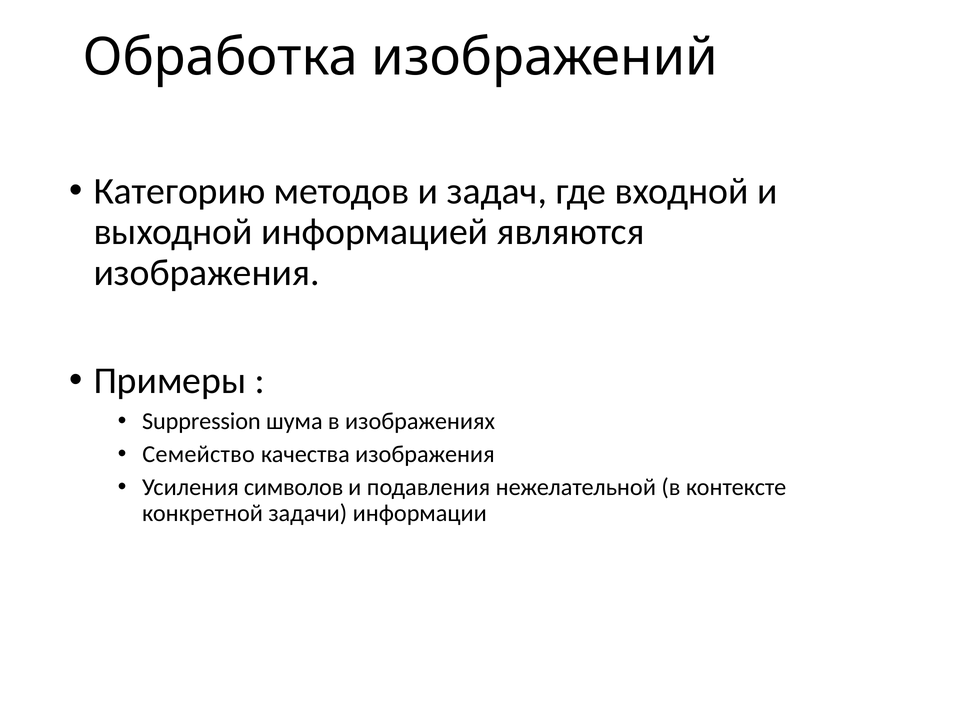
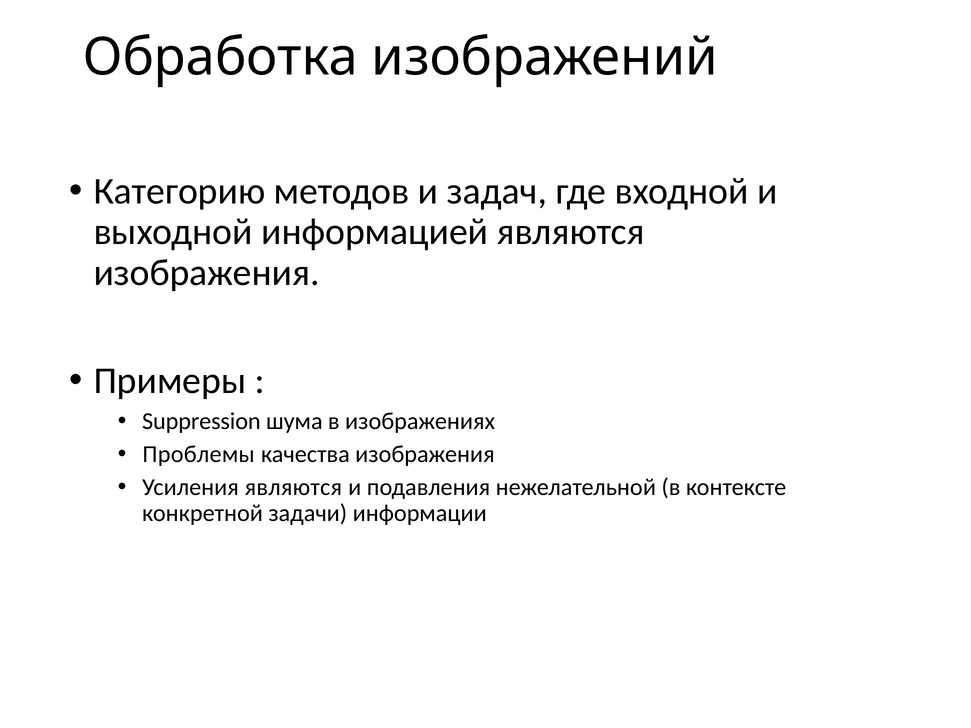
Семейство: Семейство -> Проблемы
Усиления символов: символов -> являются
